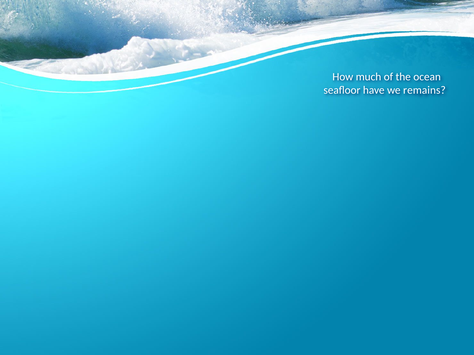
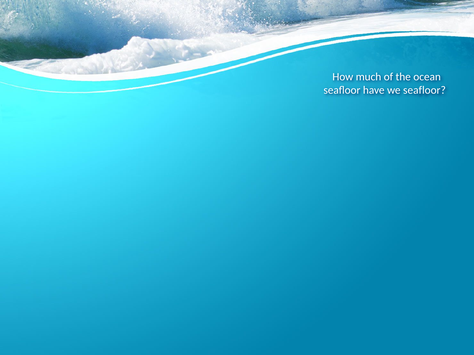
we remains: remains -> seafloor
